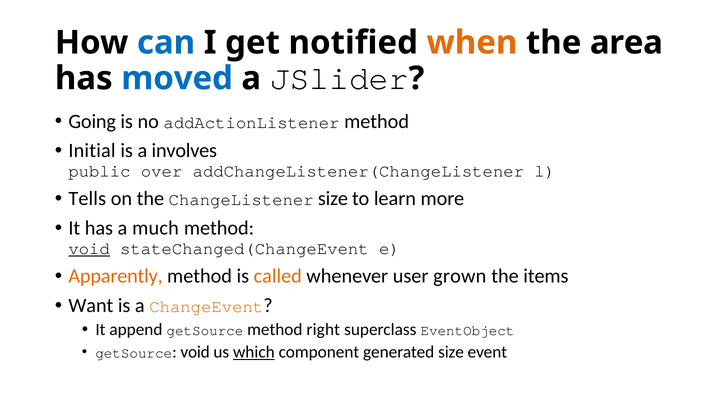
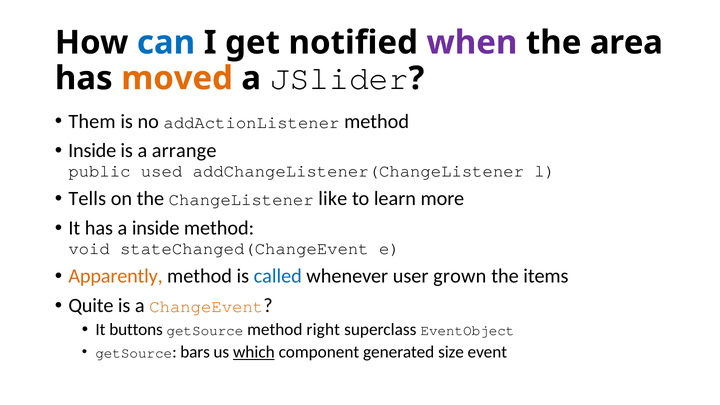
when colour: orange -> purple
moved colour: blue -> orange
Going: Going -> Them
Initial at (92, 151): Initial -> Inside
involves: involves -> arrange
over: over -> used
ChangeListener size: size -> like
a much: much -> inside
void at (89, 248) underline: present -> none
called colour: orange -> blue
Want: Want -> Quite
append: append -> buttons
void at (195, 352): void -> bars
